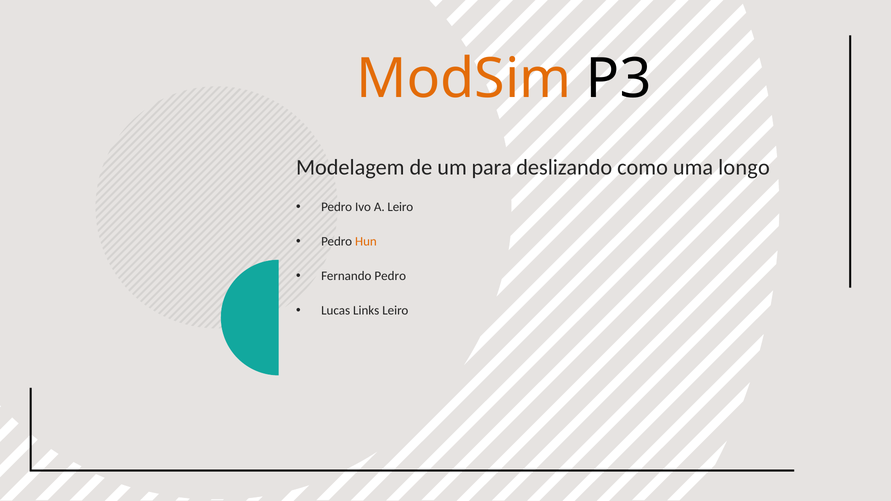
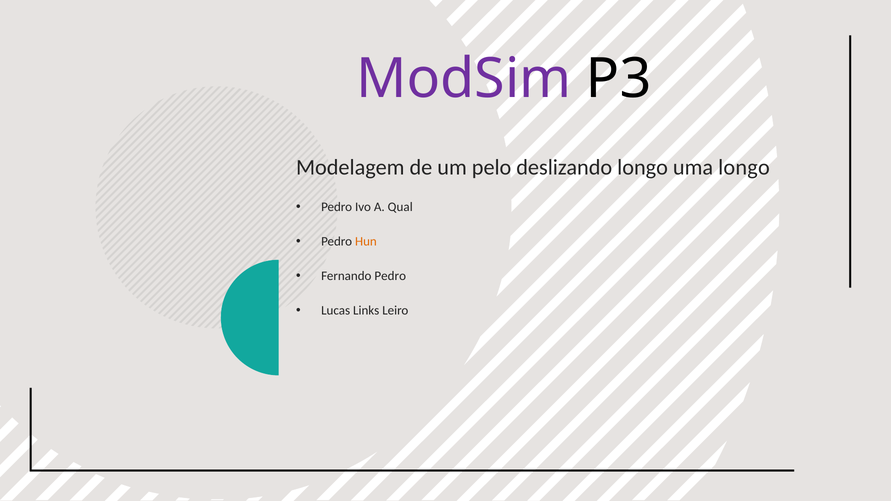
ModSim colour: orange -> purple
para: para -> pelo
deslizando como: como -> longo
A Leiro: Leiro -> Qual
